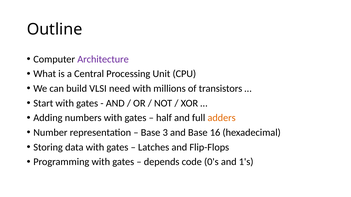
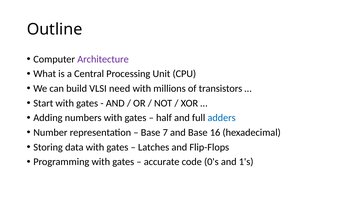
adders colour: orange -> blue
3: 3 -> 7
depends: depends -> accurate
